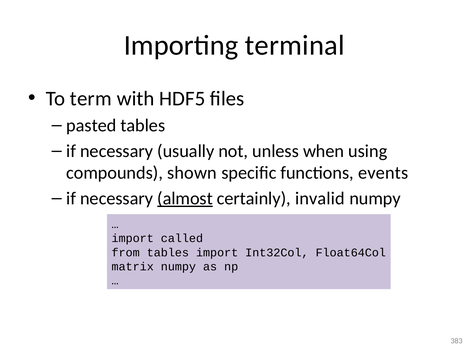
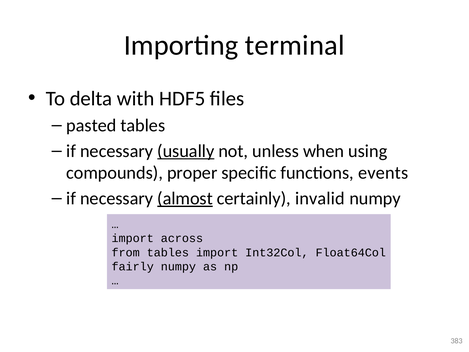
term: term -> delta
usually underline: none -> present
shown: shown -> proper
called: called -> across
matrix: matrix -> fairly
